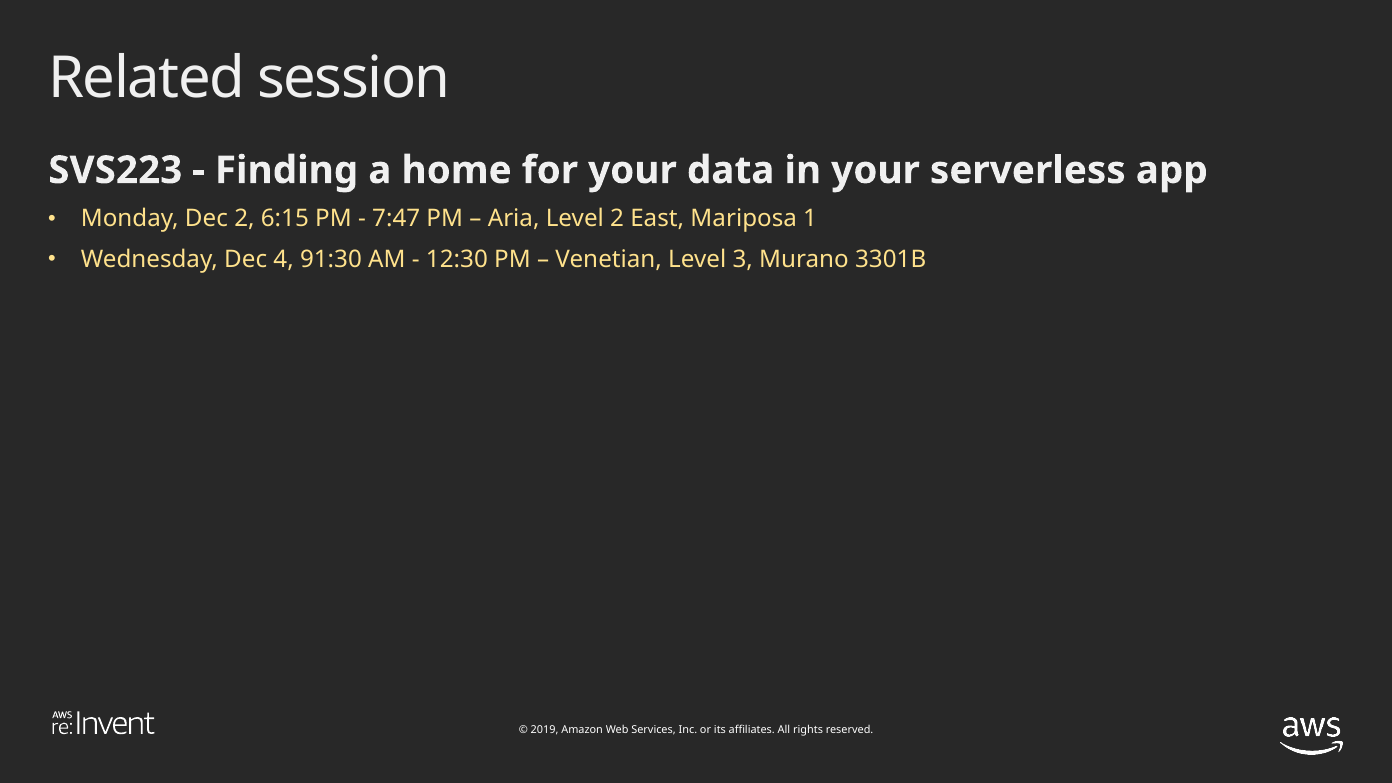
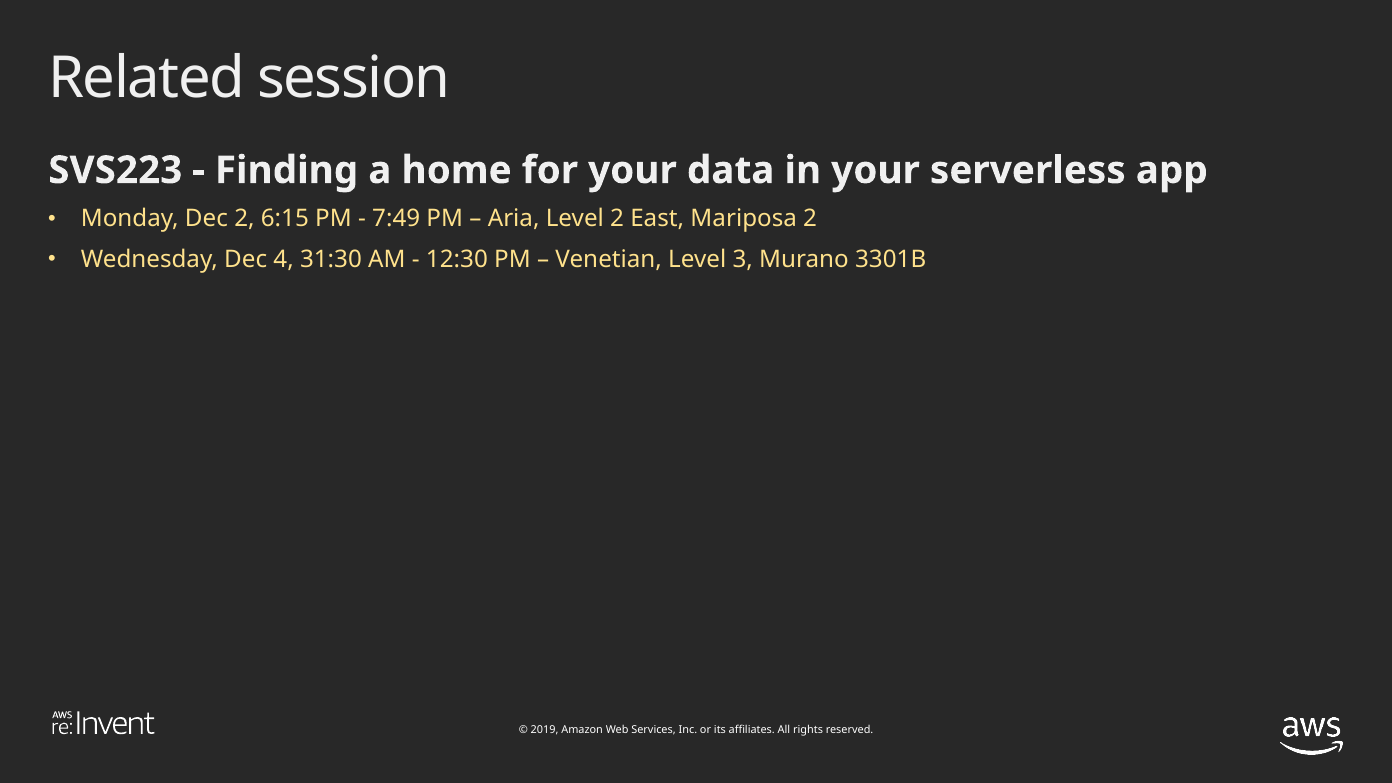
7:47: 7:47 -> 7:49
Mariposa 1: 1 -> 2
91:30: 91:30 -> 31:30
